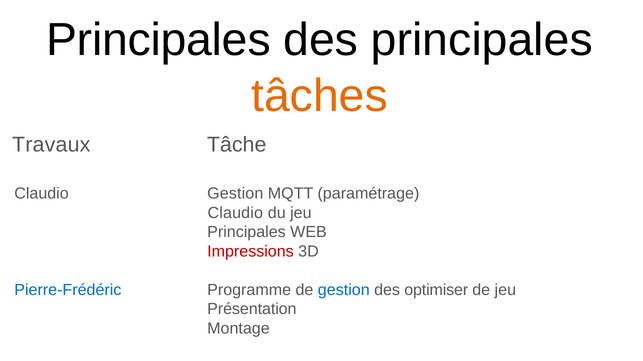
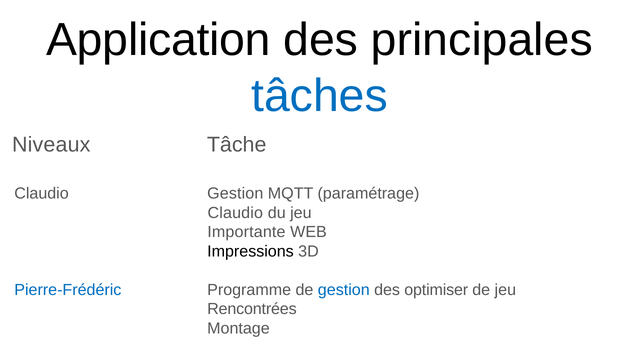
Principales at (158, 40): Principales -> Application
tâches colour: orange -> blue
Travaux: Travaux -> Niveaux
Principales at (247, 233): Principales -> Importante
Impressions colour: red -> black
Présentation: Présentation -> Rencontrées
